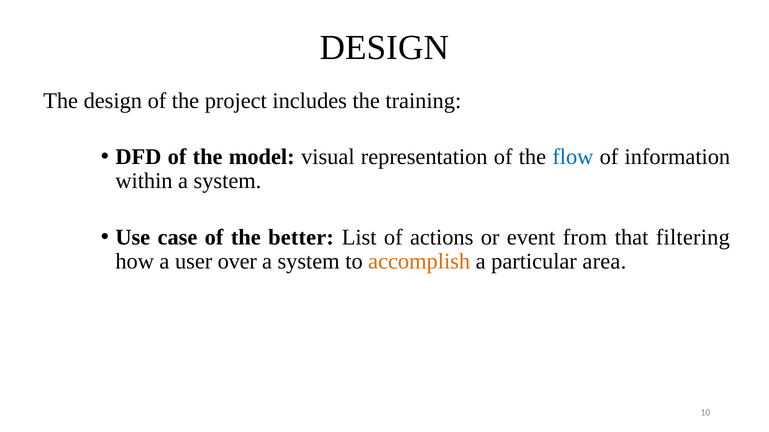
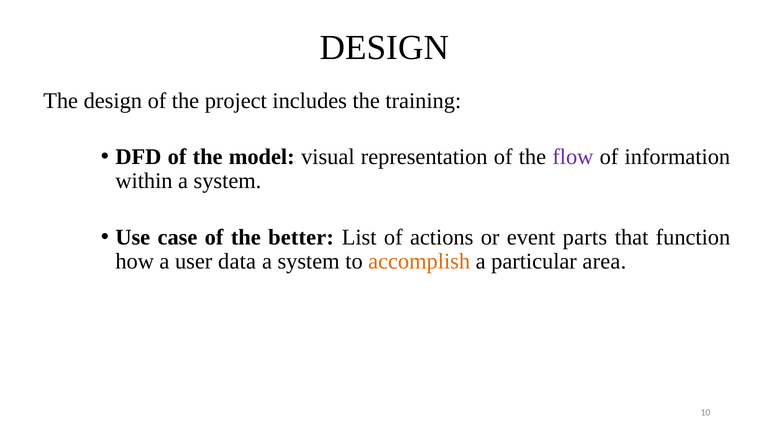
flow colour: blue -> purple
from: from -> parts
filtering: filtering -> function
over: over -> data
